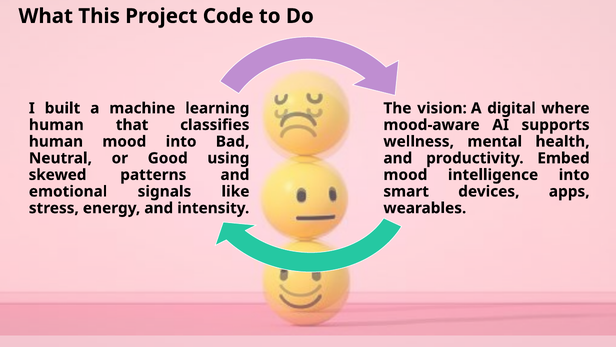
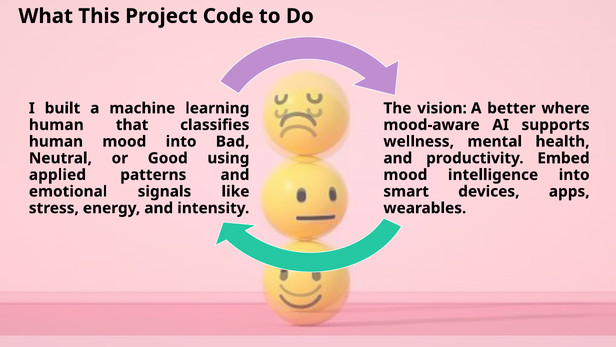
digital: digital -> better
skewed: skewed -> applied
